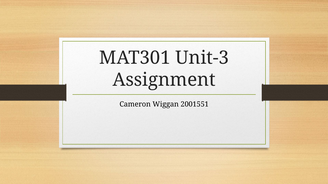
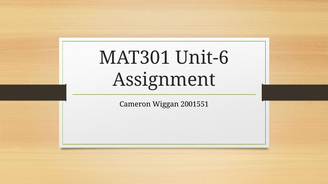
Unit-3: Unit-3 -> Unit-6
